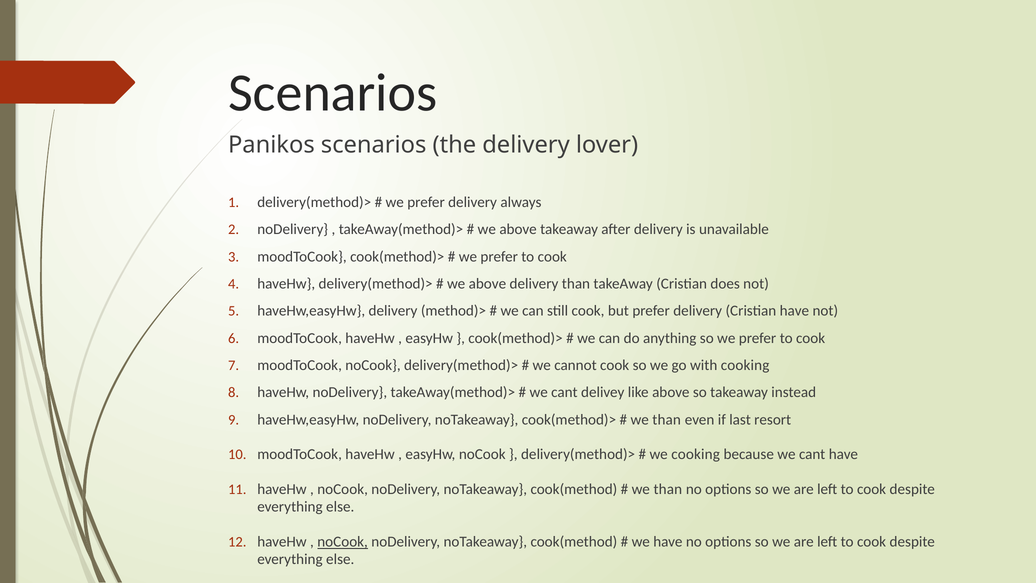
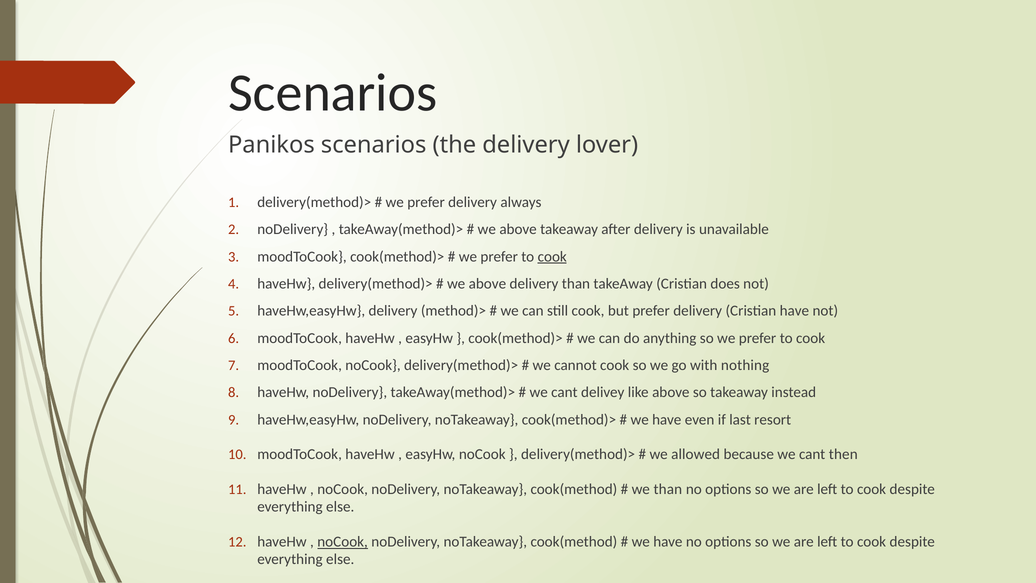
cook at (552, 256) underline: none -> present
with cooking: cooking -> nothing
than at (667, 419): than -> have
we cooking: cooking -> allowed
cant have: have -> then
